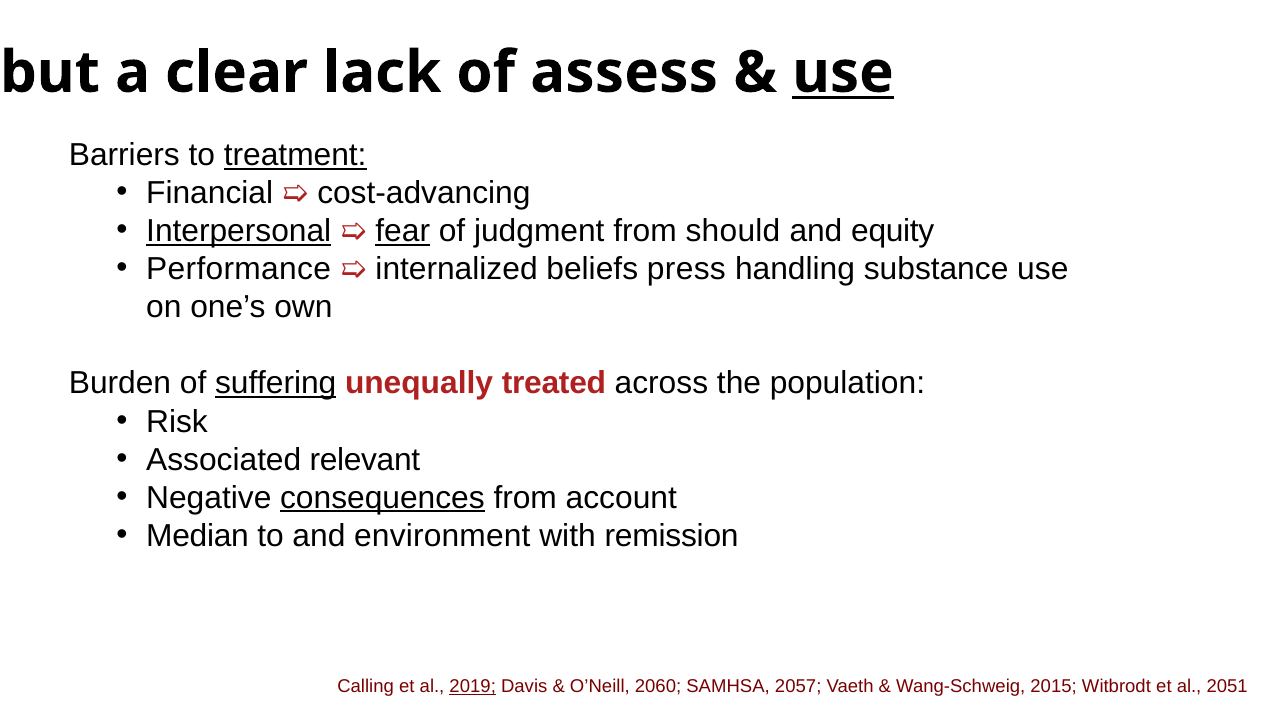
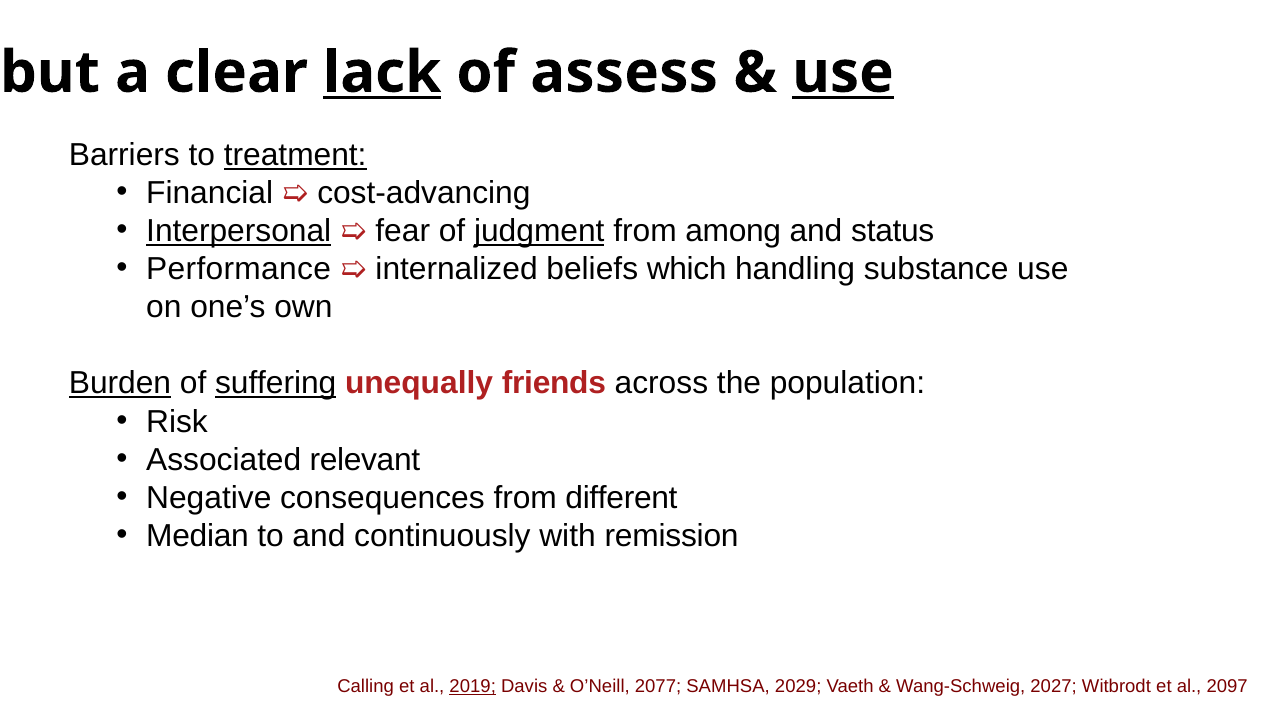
lack underline: none -> present
fear underline: present -> none
judgment underline: none -> present
should: should -> among
equity: equity -> status
press: press -> which
Burden underline: none -> present
treated: treated -> friends
consequences underline: present -> none
account: account -> different
environment: environment -> continuously
2060: 2060 -> 2077
2057: 2057 -> 2029
2015: 2015 -> 2027
2051: 2051 -> 2097
